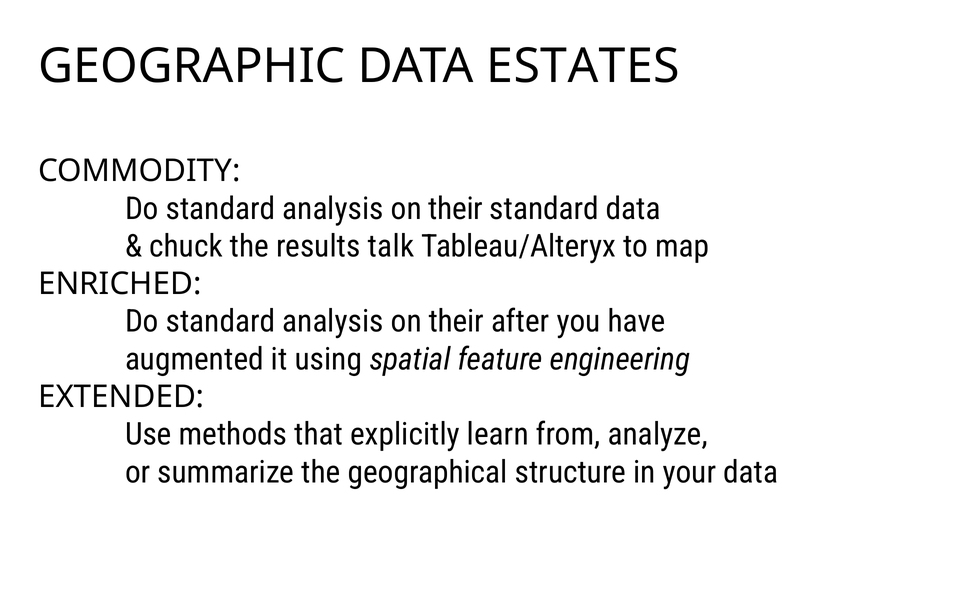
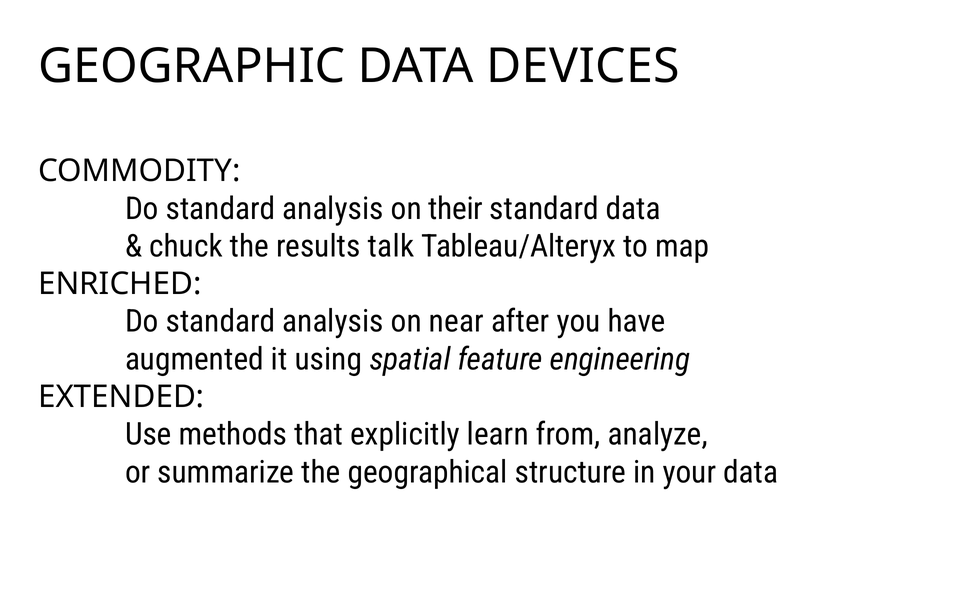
ESTATES: ESTATES -> DEVICES
their at (456, 321): their -> near
